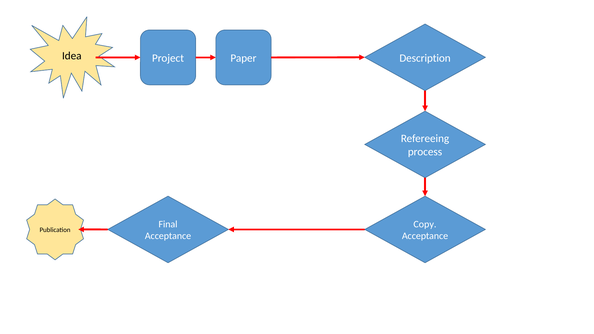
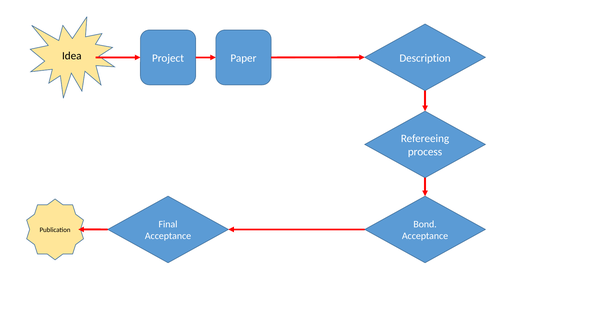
Copy: Copy -> Bond
